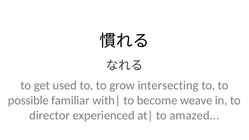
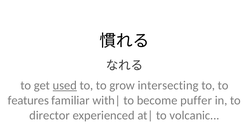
used underline: none -> present
possible: possible -> features
weave: weave -> puffer
amazed: amazed -> volcanic
